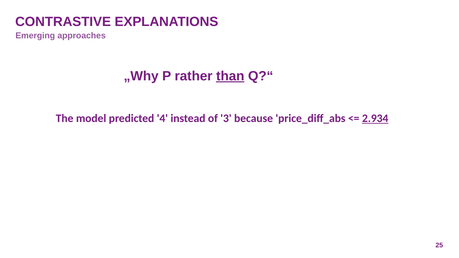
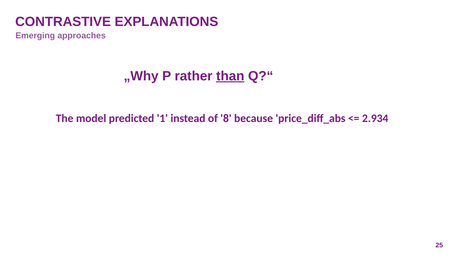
4: 4 -> 1
3: 3 -> 8
2.934 underline: present -> none
